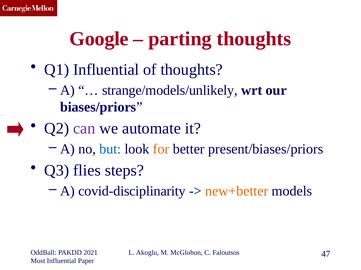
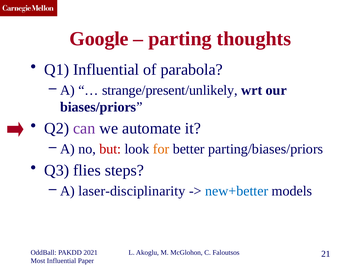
of thoughts: thoughts -> parabola
strange/models/unlikely: strange/models/unlikely -> strange/present/unlikely
but colour: blue -> red
present/biases/priors: present/biases/priors -> parting/biases/priors
covid-disciplinarity: covid-disciplinarity -> laser-disciplinarity
new+better colour: orange -> blue
47: 47 -> 21
